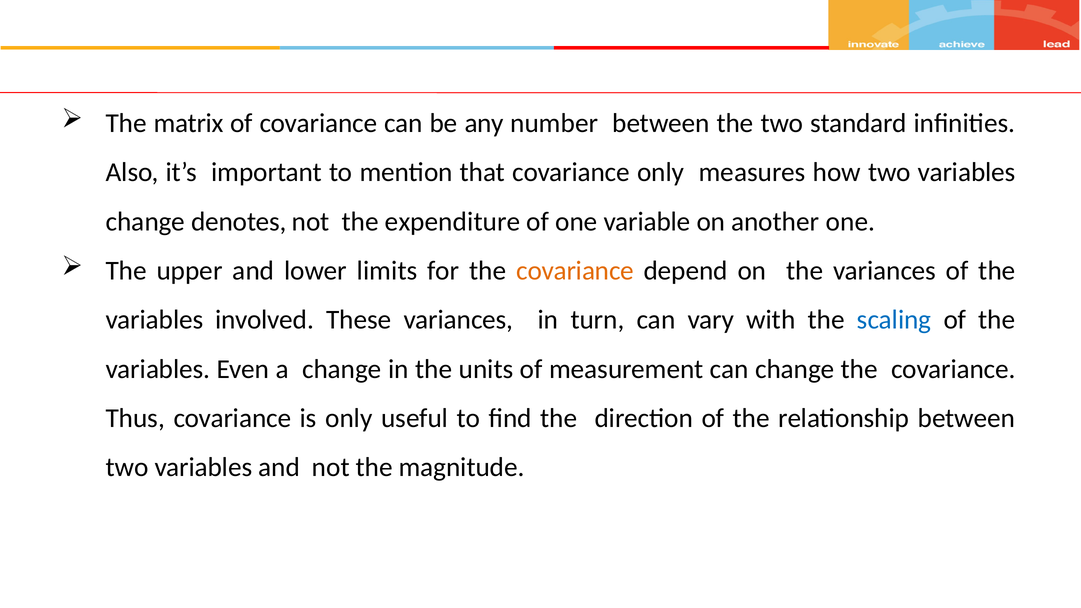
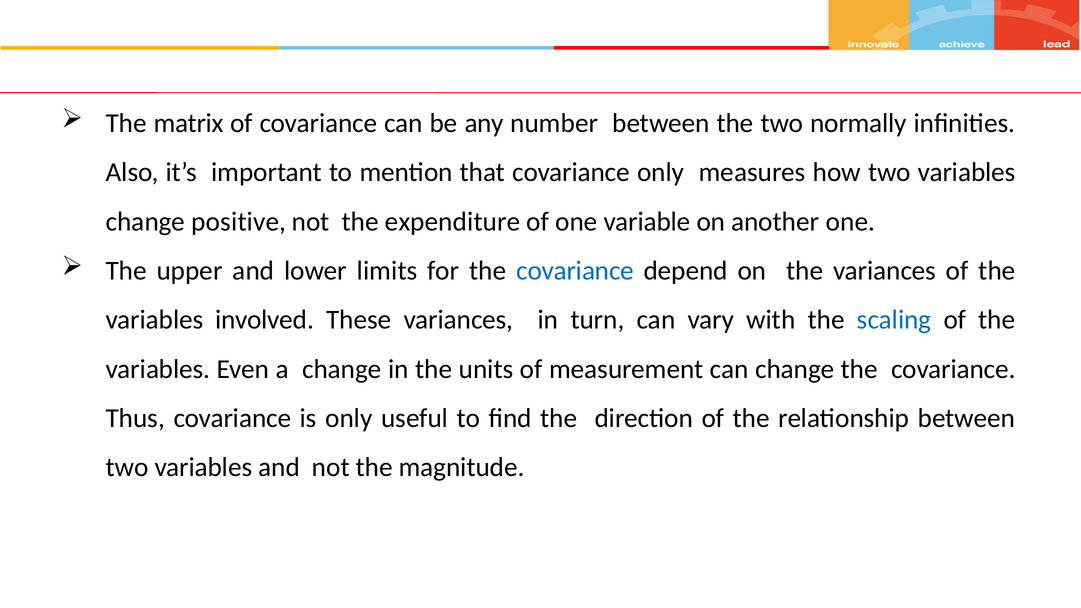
standard: standard -> normally
denotes: denotes -> positive
covariance at (575, 271) colour: orange -> blue
